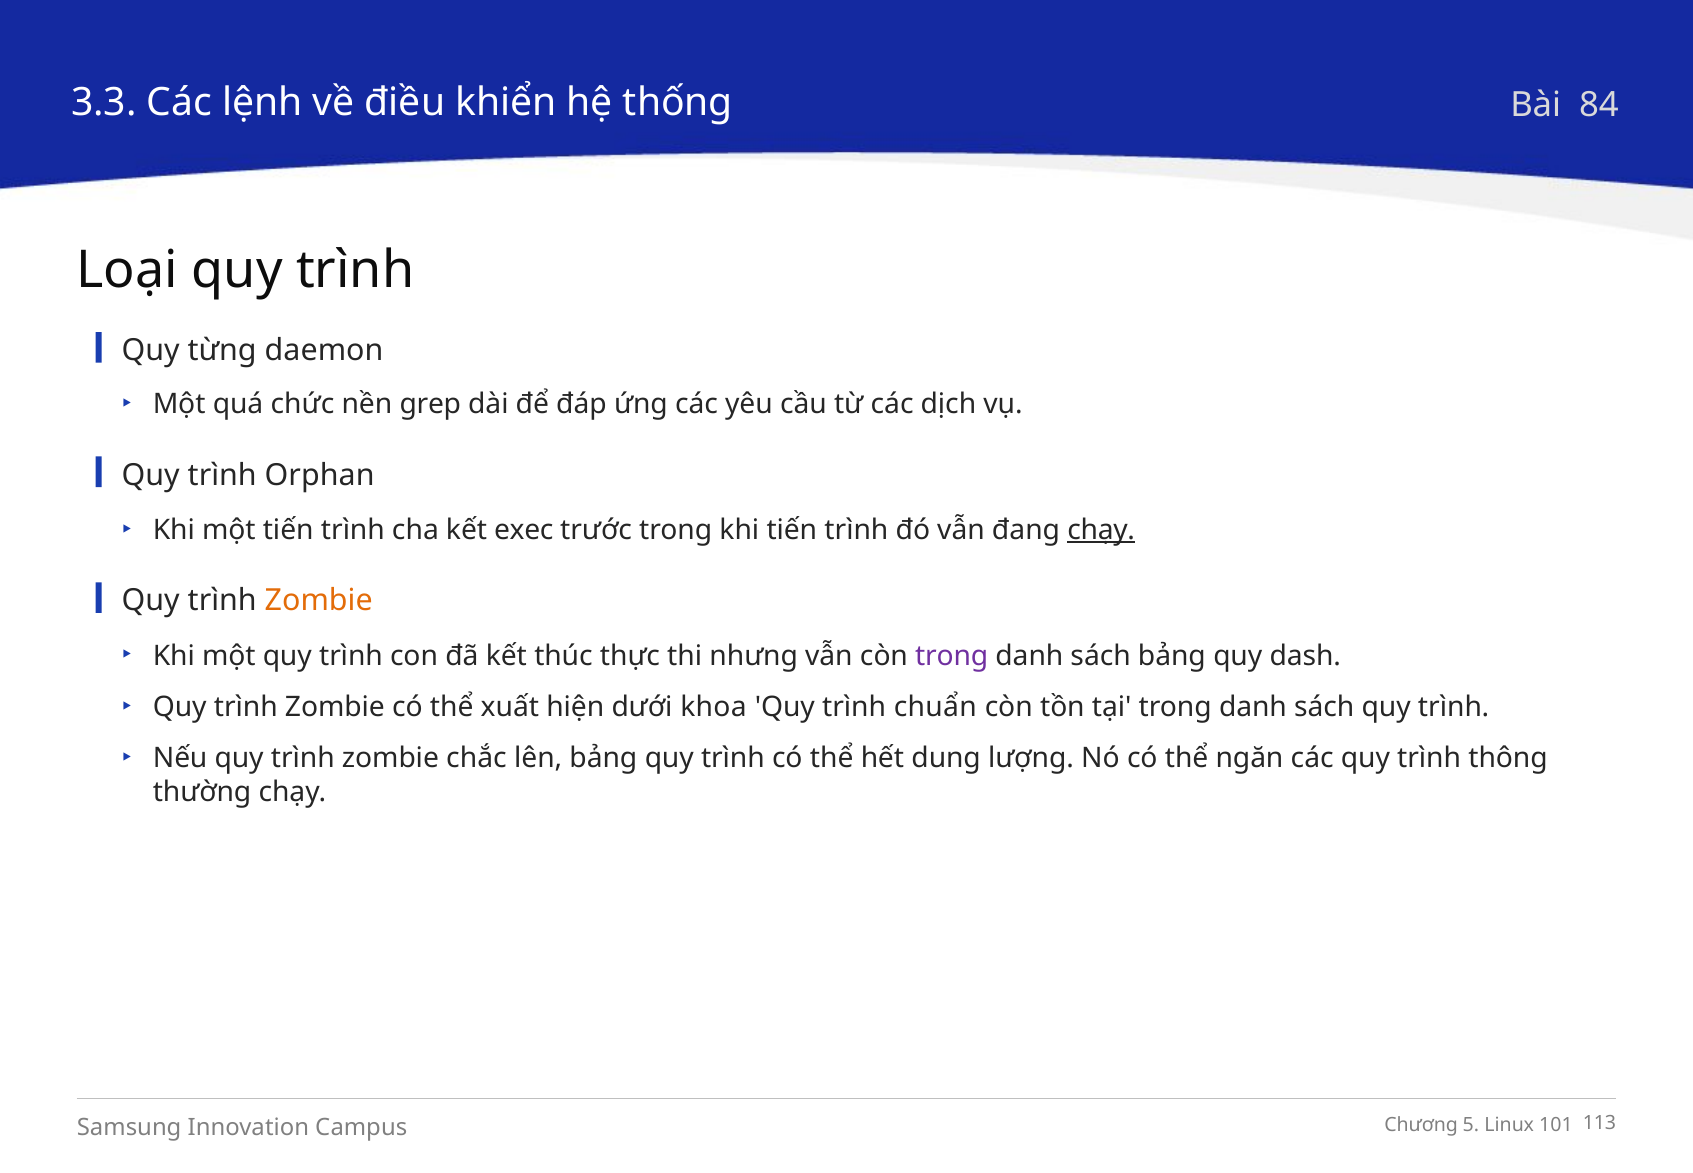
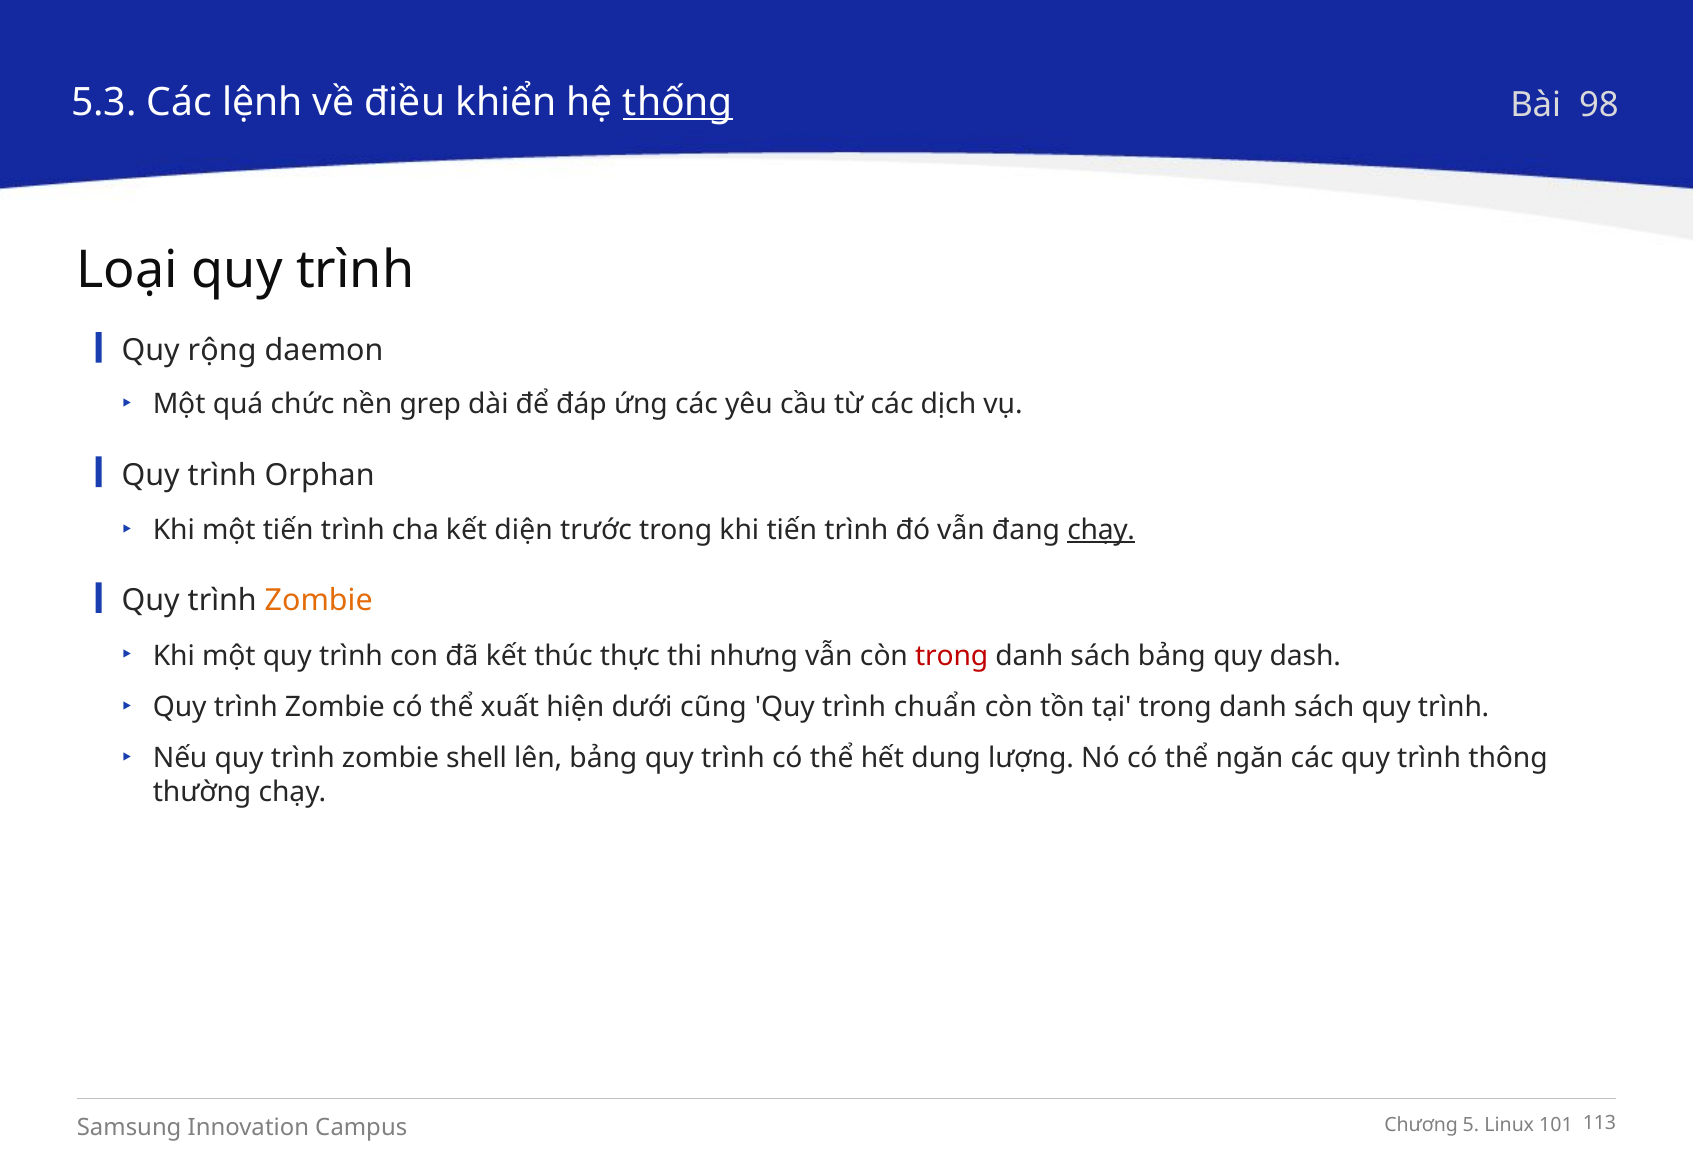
3.3: 3.3 -> 5.3
thống underline: none -> present
84: 84 -> 98
từng: từng -> rộng
exec: exec -> diện
trong at (952, 656) colour: purple -> red
khoa: khoa -> cũng
chắc: chắc -> shell
